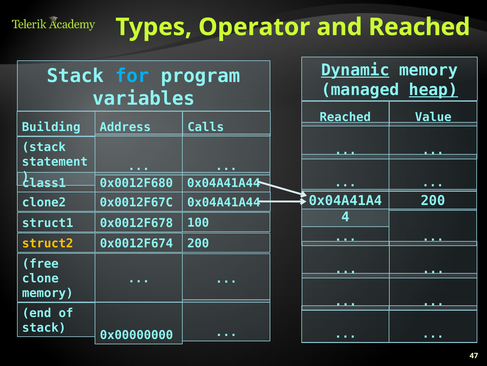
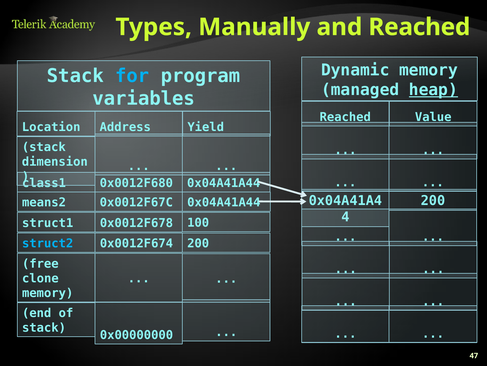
Operator: Operator -> Manually
Dynamic underline: present -> none
Building: Building -> Location
Calls: Calls -> Yield
statement: statement -> dimension
clone2: clone2 -> means2
struct2 colour: yellow -> light blue
